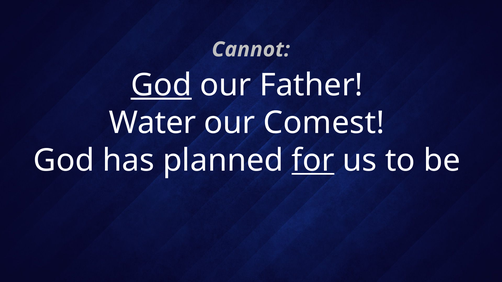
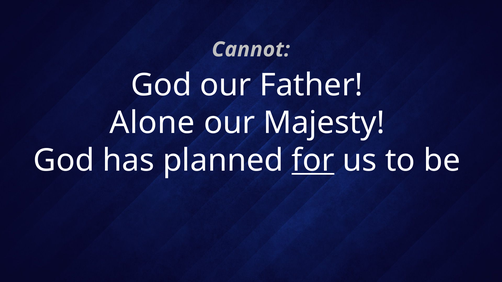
God at (161, 85) underline: present -> none
Water: Water -> Alone
Comest: Comest -> Majesty
